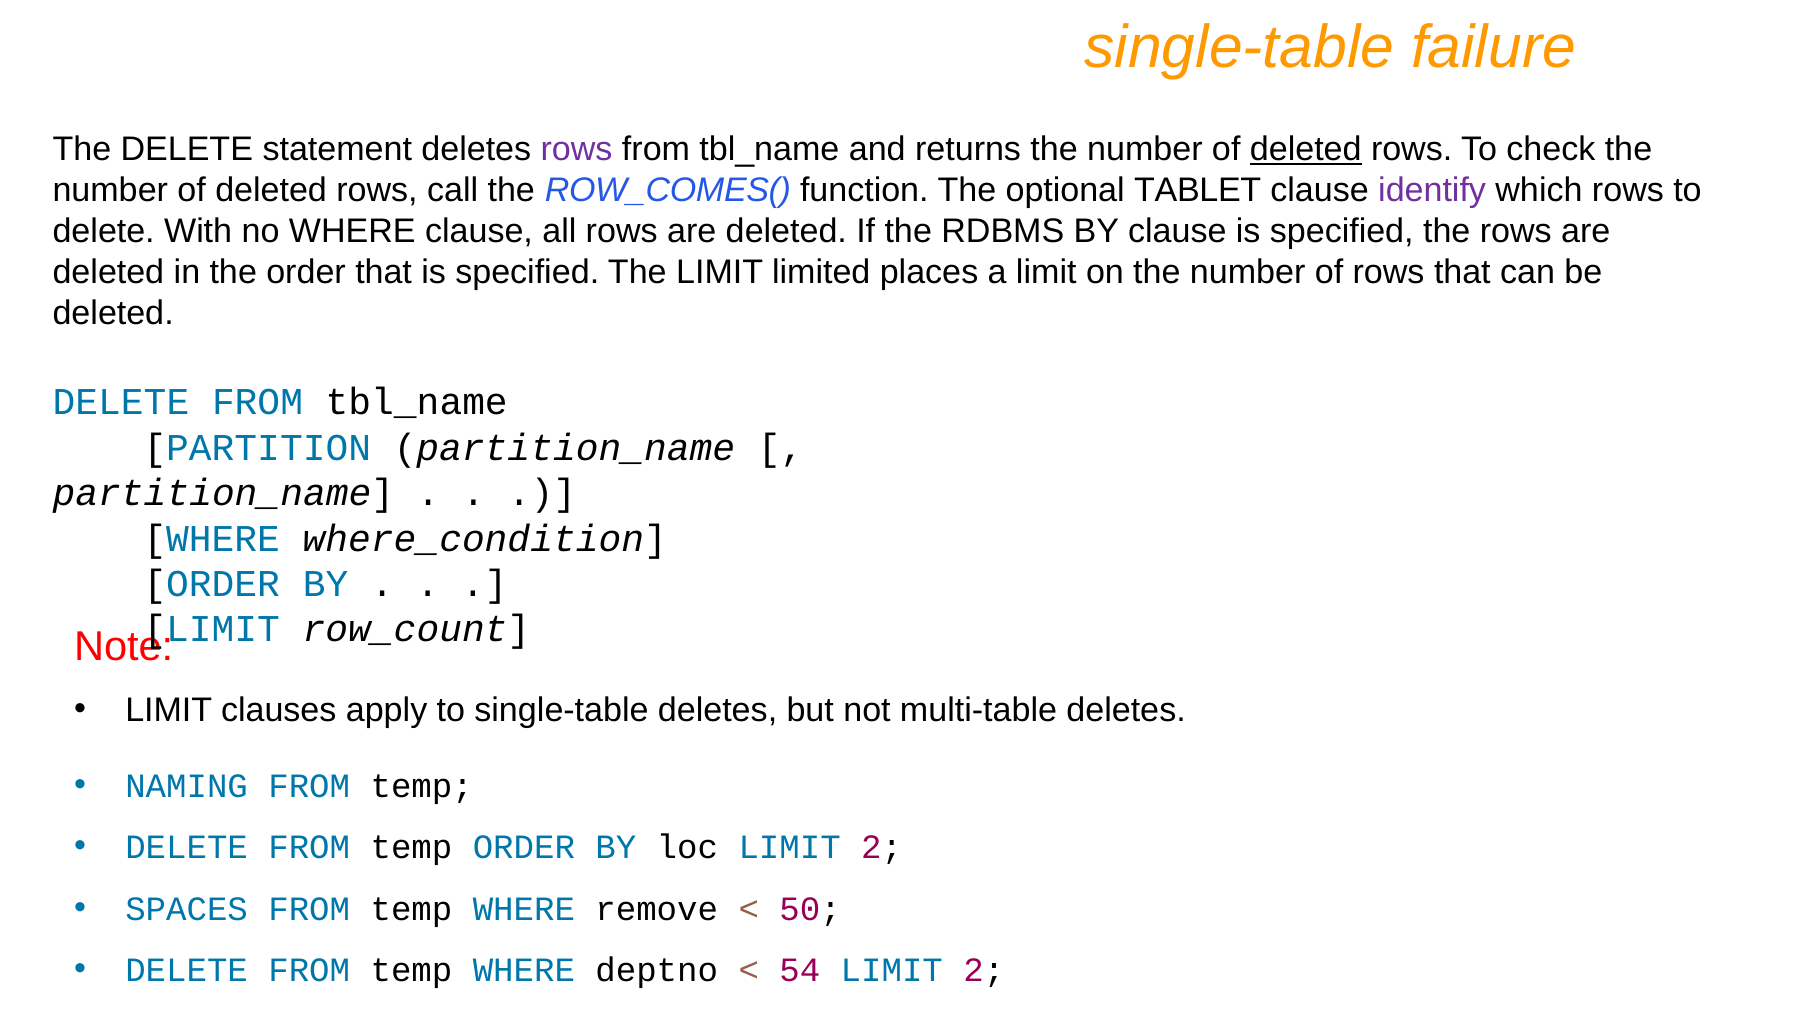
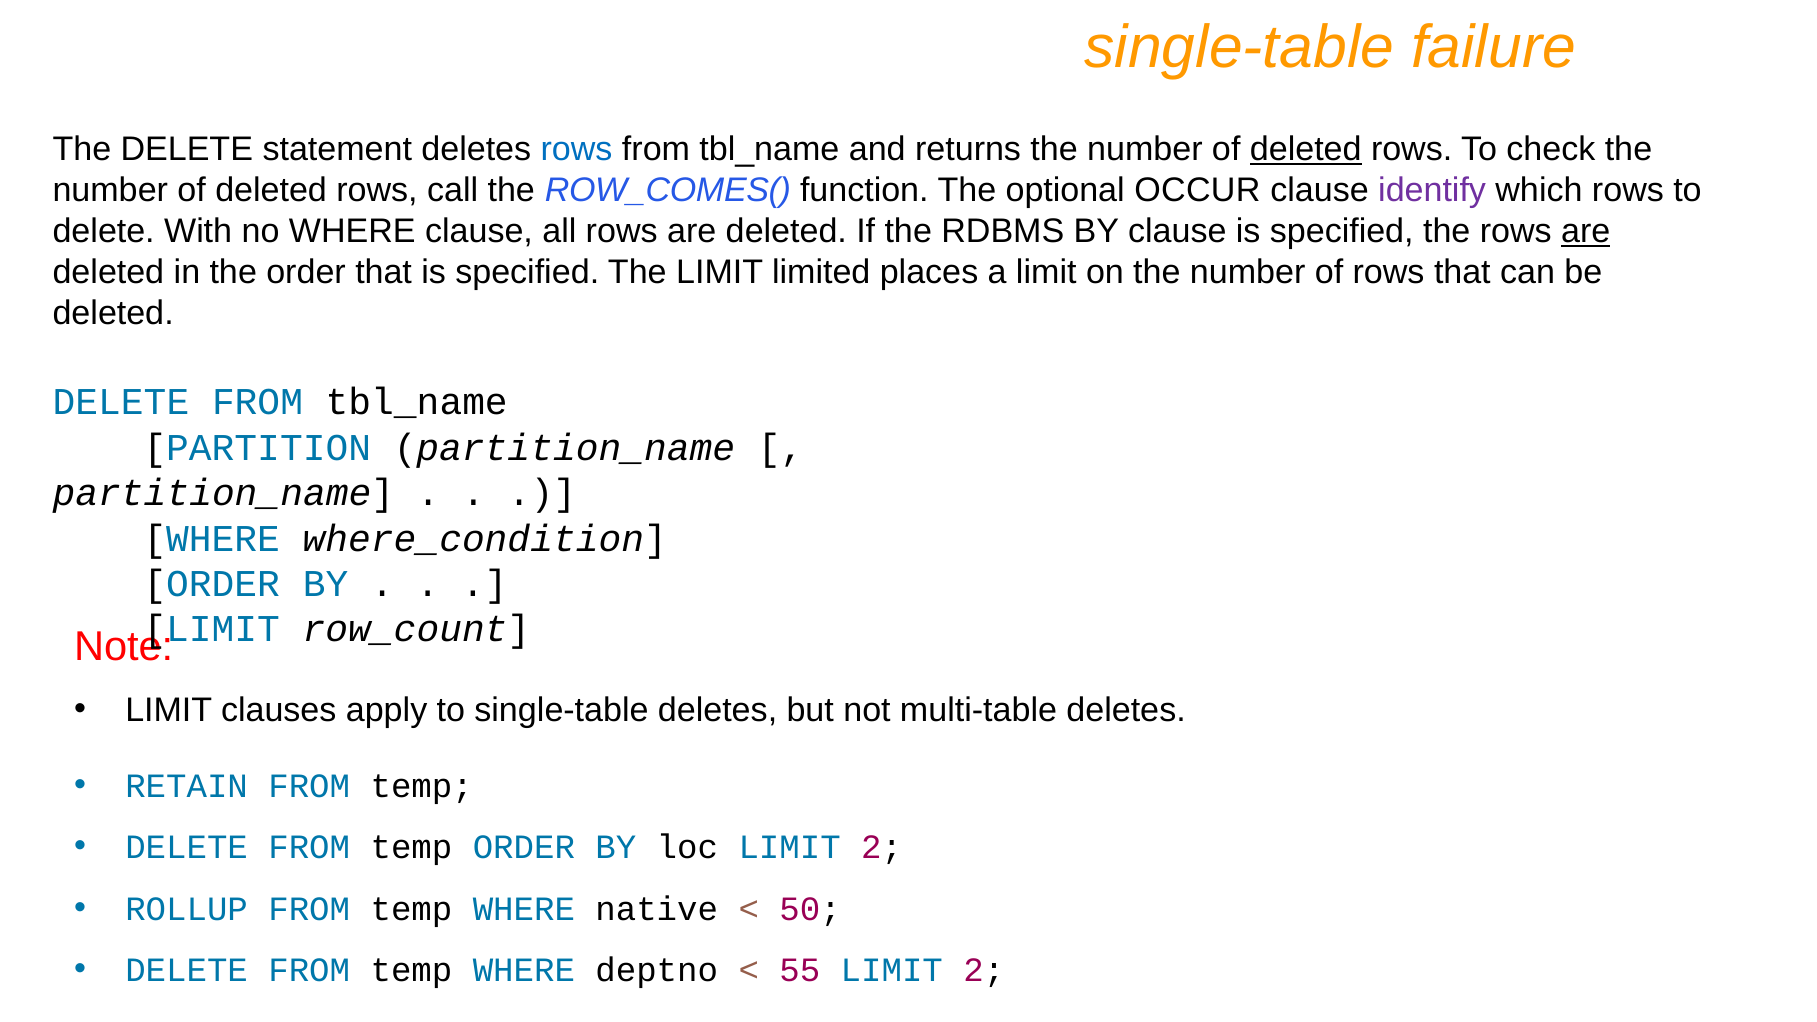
rows at (577, 150) colour: purple -> blue
TABLET: TABLET -> OCCUR
are at (1586, 231) underline: none -> present
NAMING: NAMING -> RETAIN
SPACES: SPACES -> ROLLUP
remove: remove -> native
54: 54 -> 55
